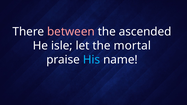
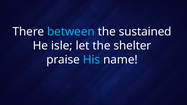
between colour: pink -> light blue
ascended: ascended -> sustained
mortal: mortal -> shelter
